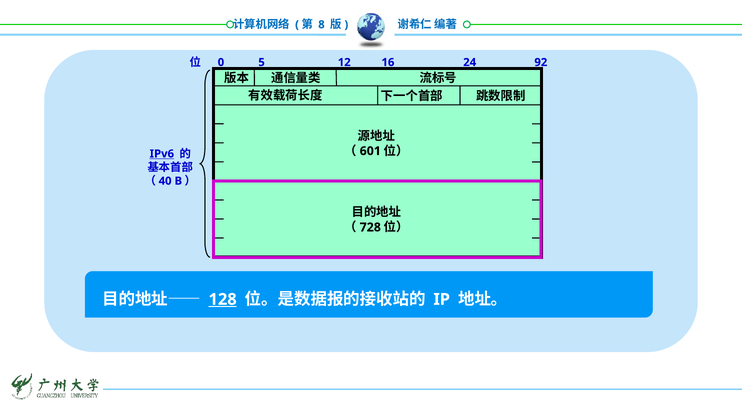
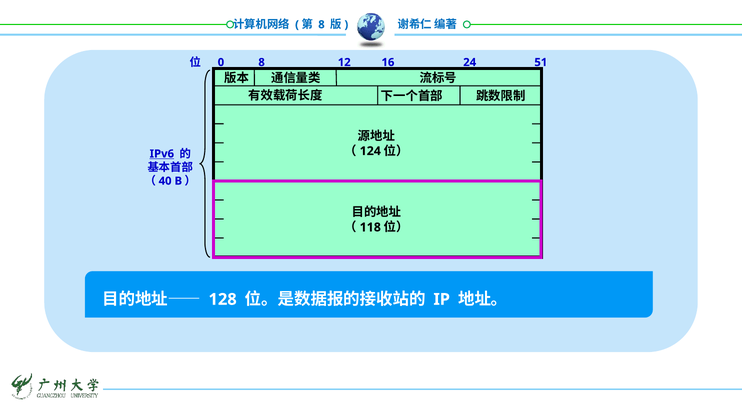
0 5: 5 -> 8
92: 92 -> 51
601: 601 -> 124
728: 728 -> 118
128 underline: present -> none
